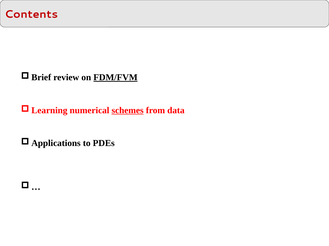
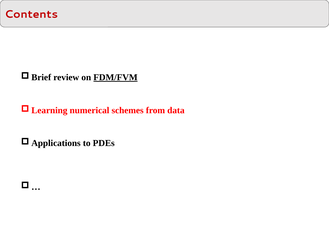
schemes underline: present -> none
